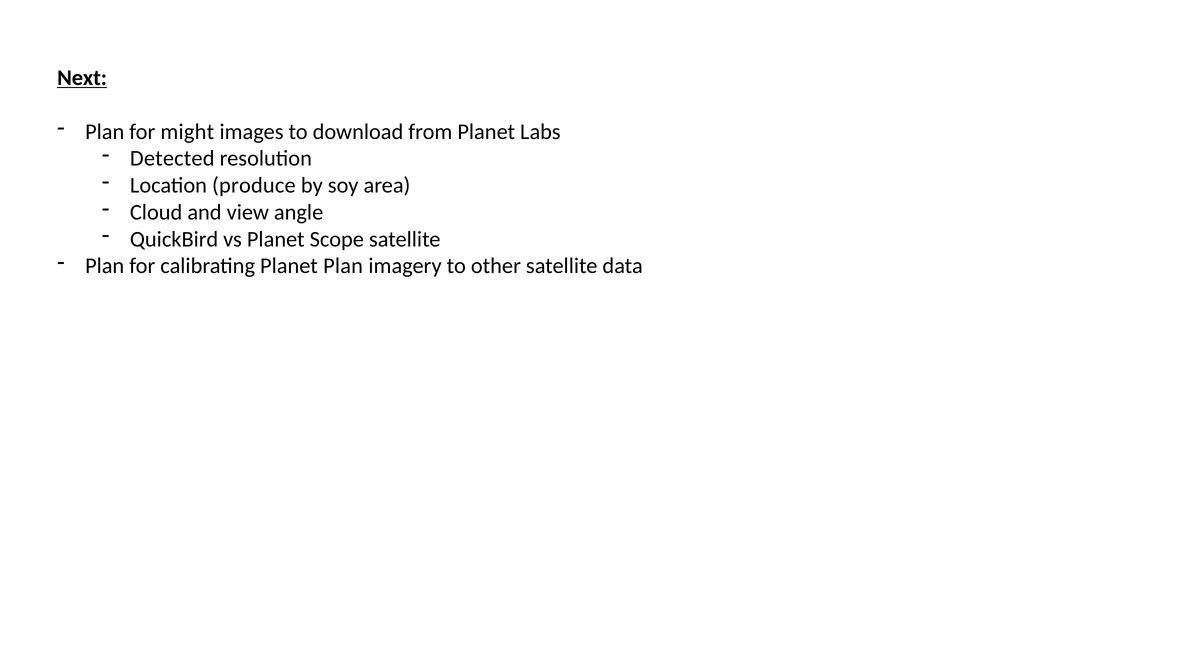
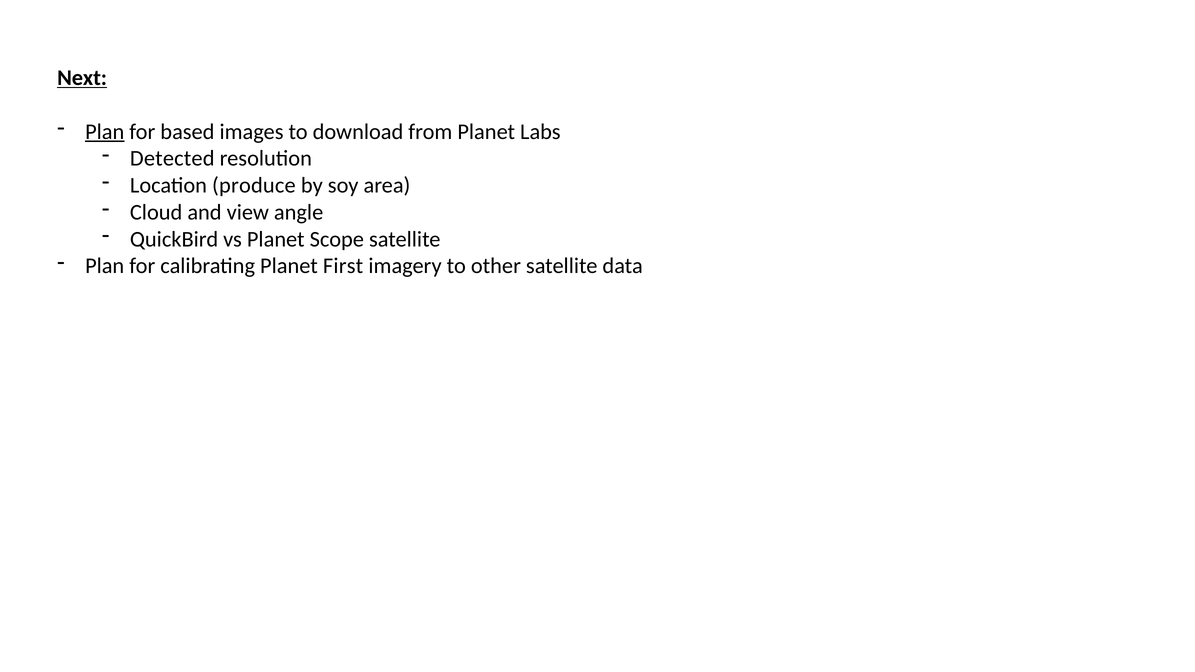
Plan at (105, 132) underline: none -> present
might: might -> based
Planet Plan: Plan -> First
